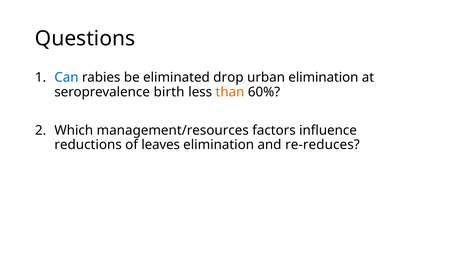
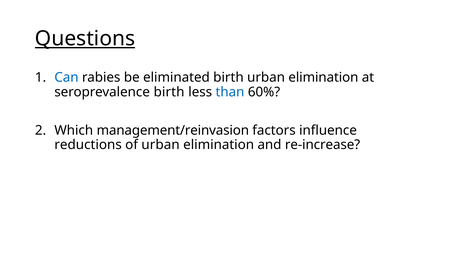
Questions underline: none -> present
eliminated drop: drop -> birth
than colour: orange -> blue
management/resources: management/resources -> management/reinvasion
of leaves: leaves -> urban
re-reduces: re-reduces -> re-increase
